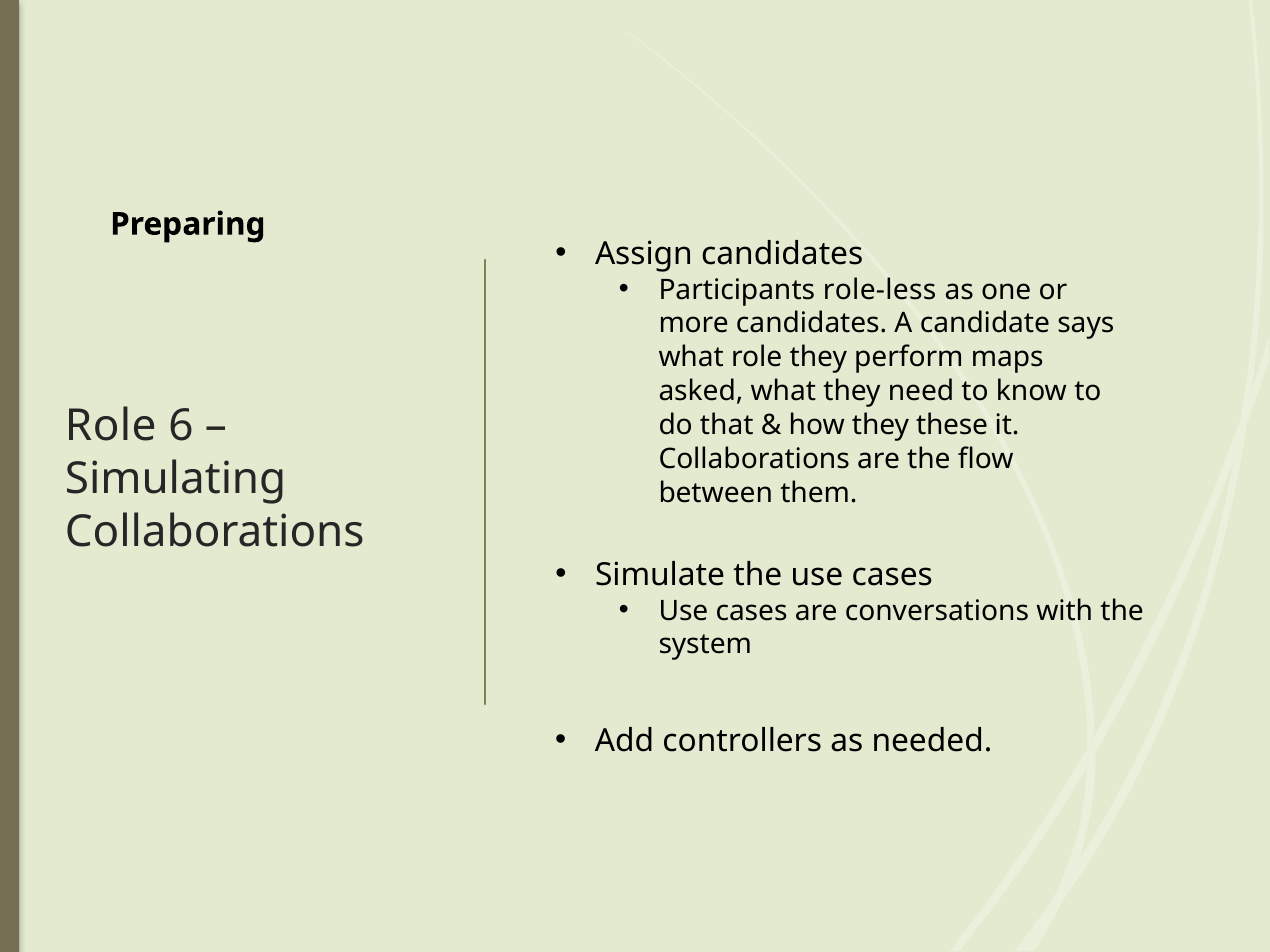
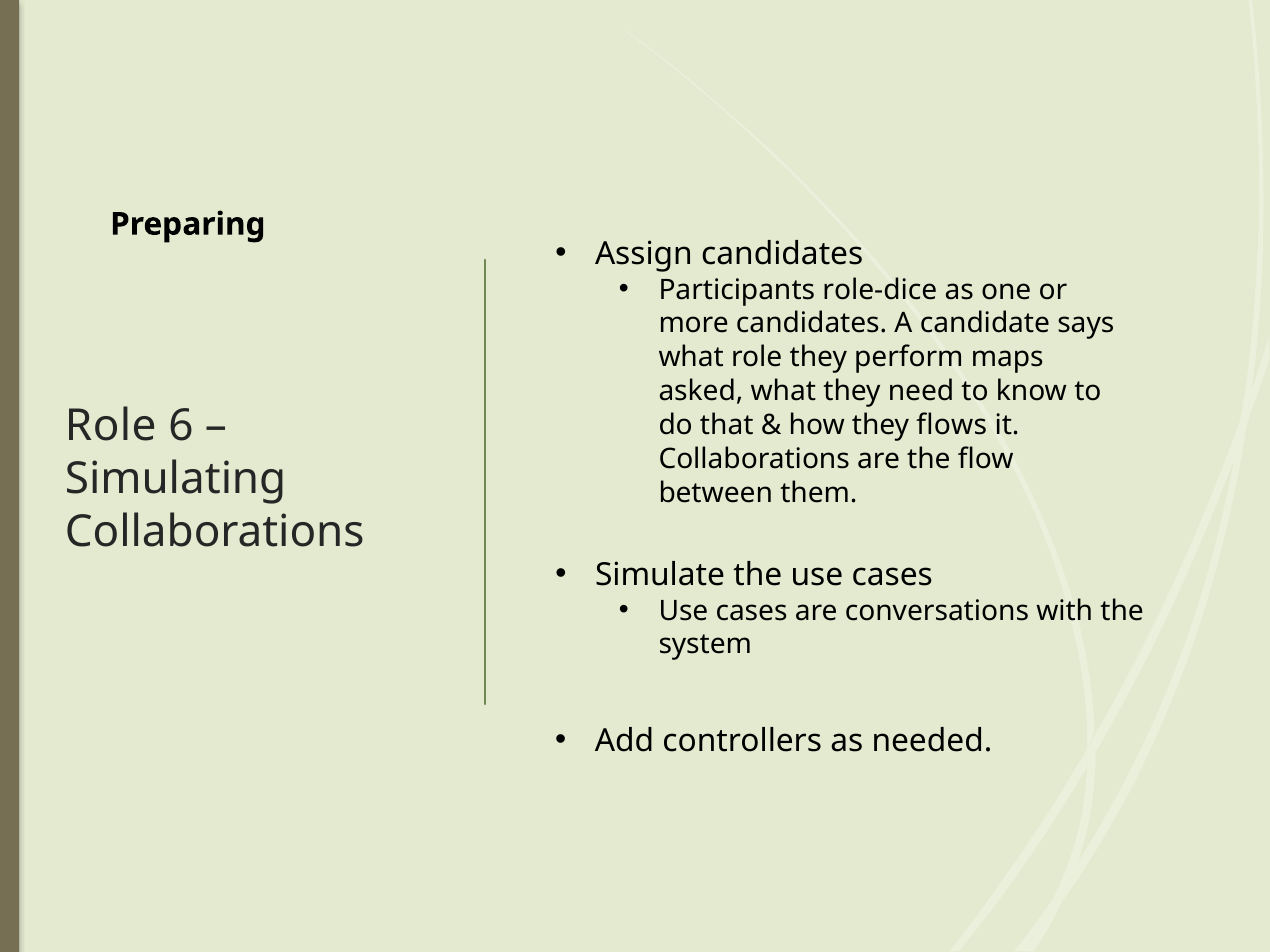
role-less: role-less -> role-dice
these: these -> flows
